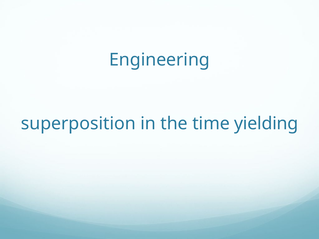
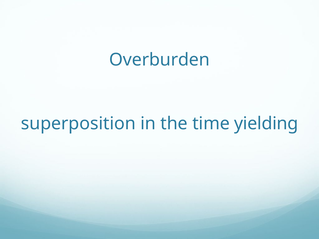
Engineering: Engineering -> Overburden
